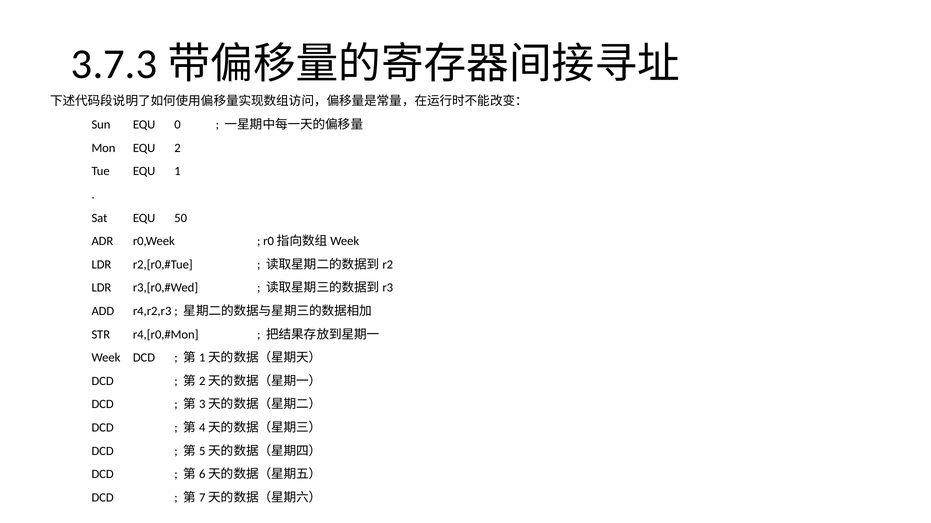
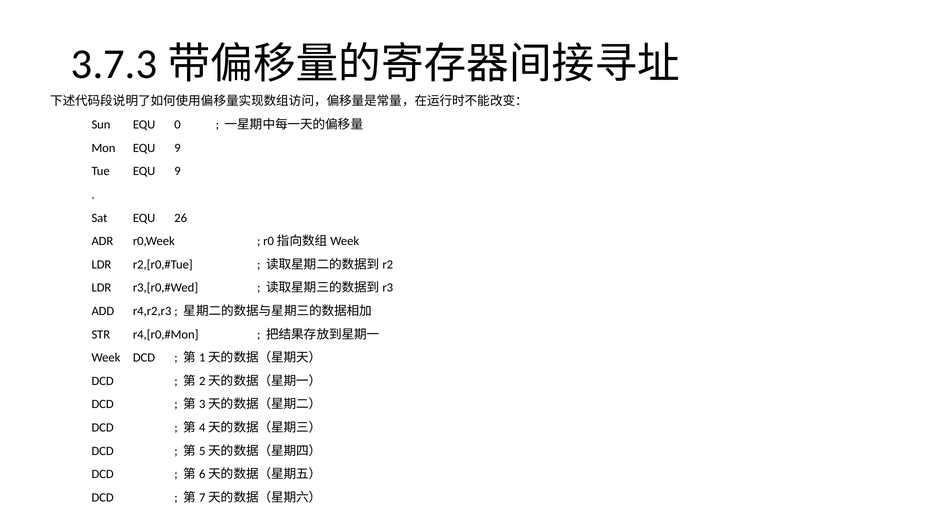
Mon EQU 2: 2 -> 9
Tue EQU 1: 1 -> 9
50: 50 -> 26
